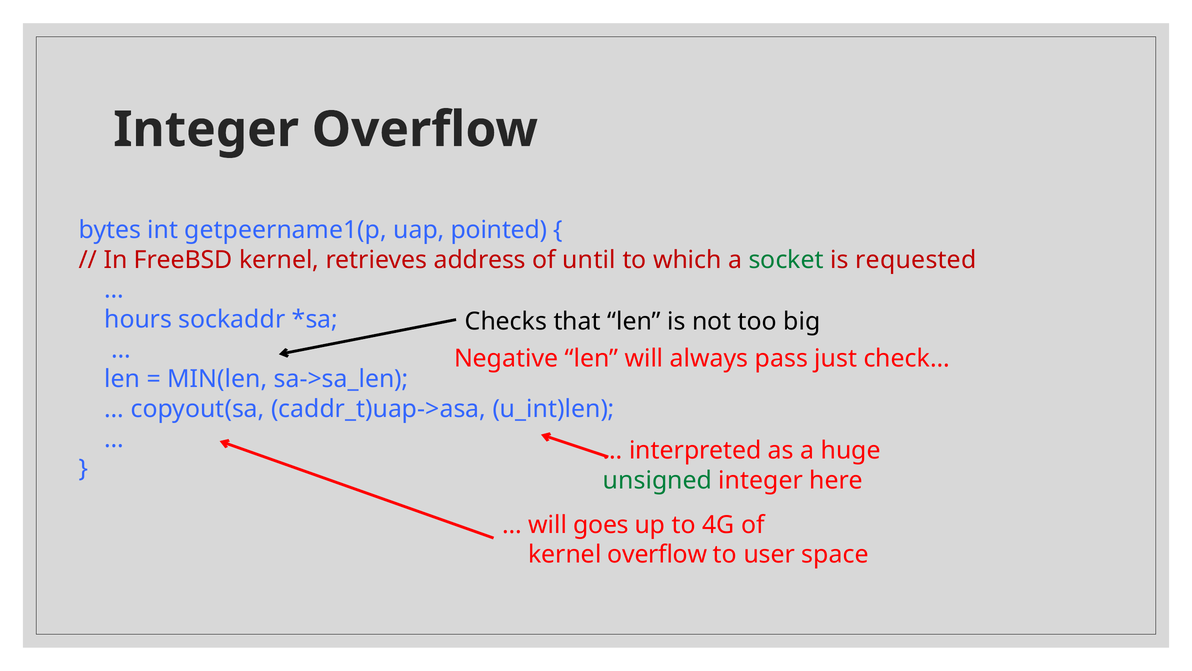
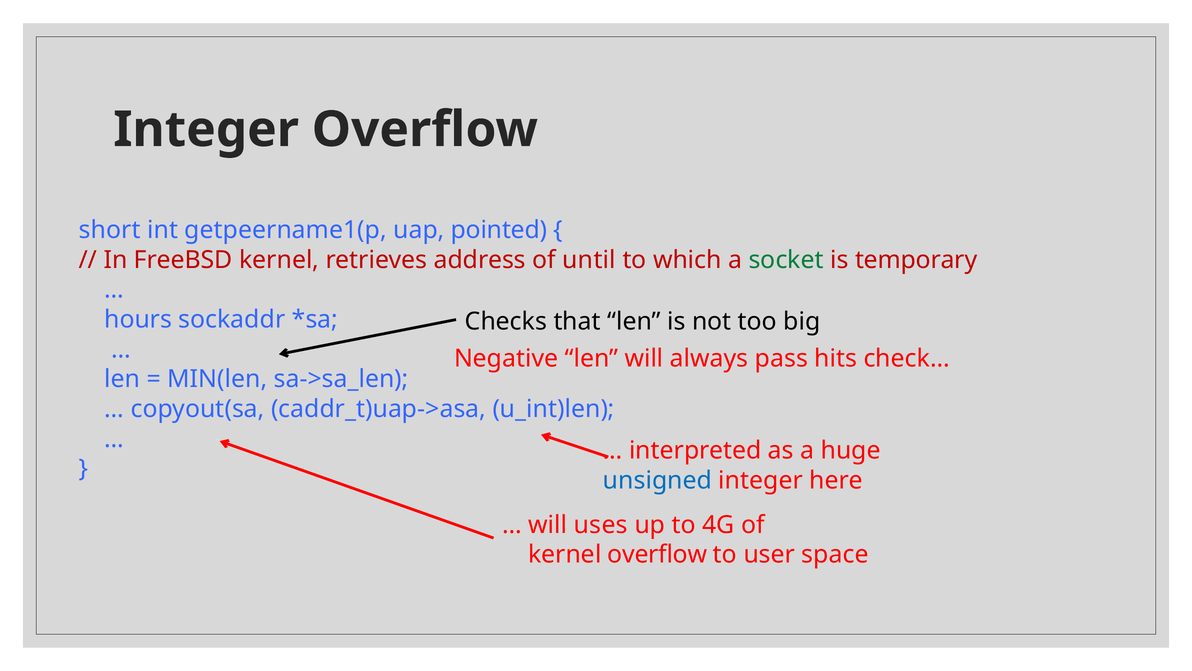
bytes: bytes -> short
requested: requested -> temporary
just: just -> hits
unsigned colour: green -> blue
goes: goes -> uses
